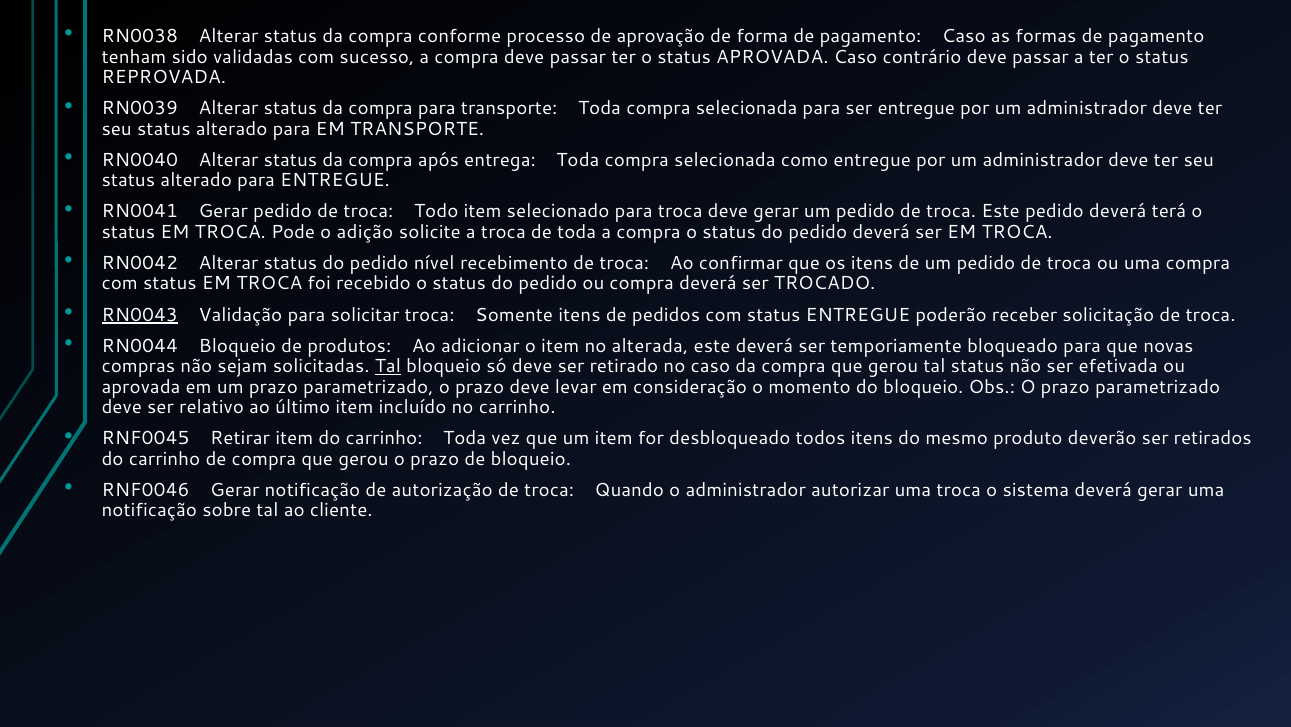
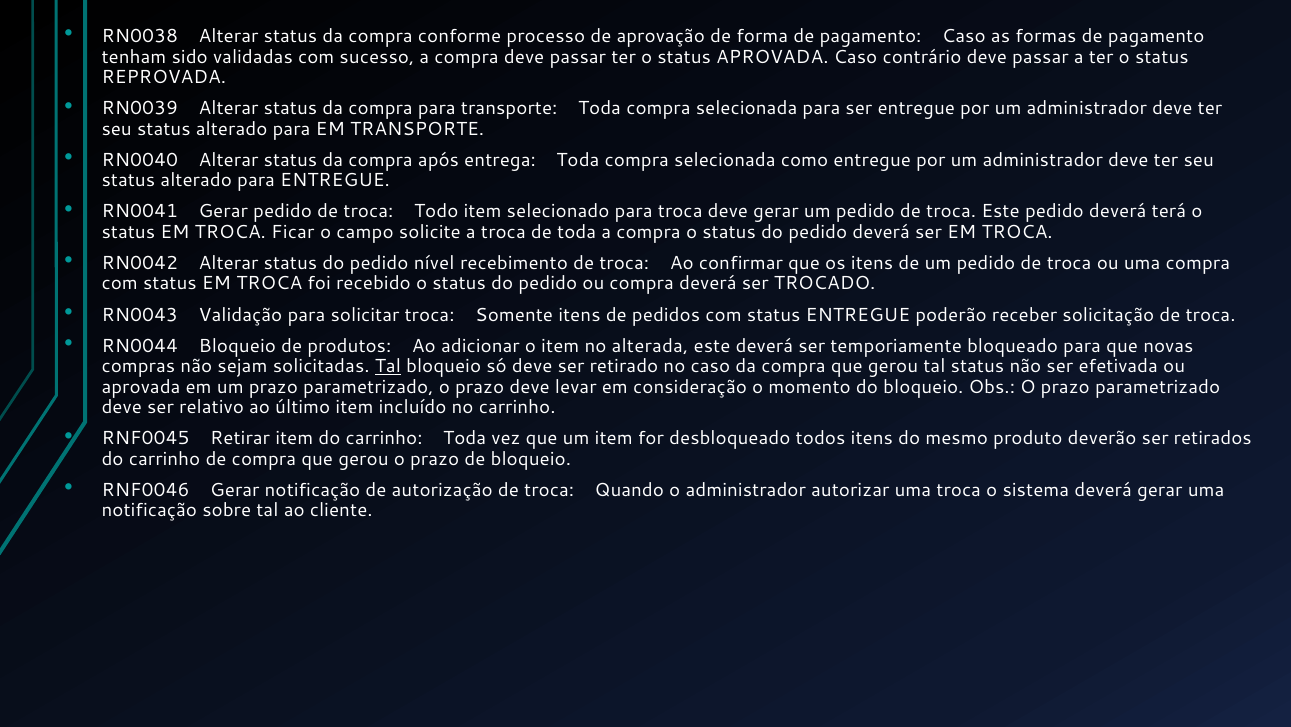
Pode: Pode -> Ficar
adição: adição -> campo
RN0043 underline: present -> none
